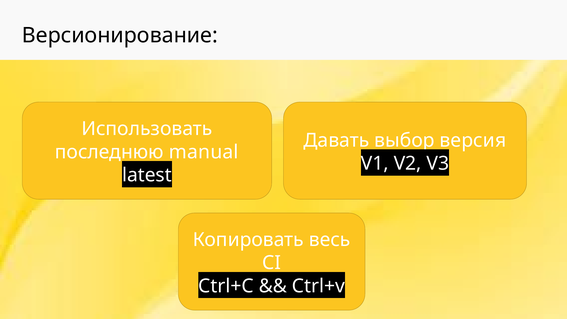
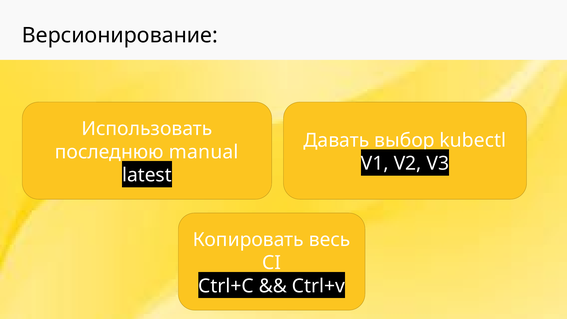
версия: версия -> kubectl
